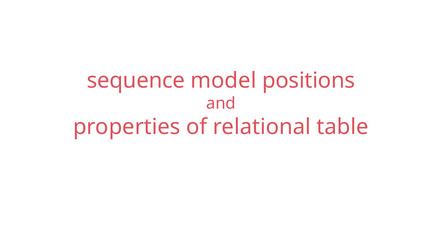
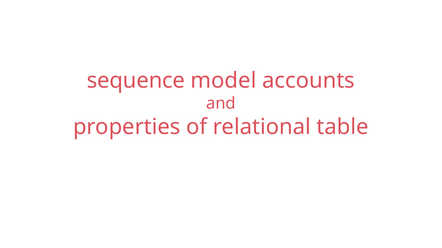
positions: positions -> accounts
